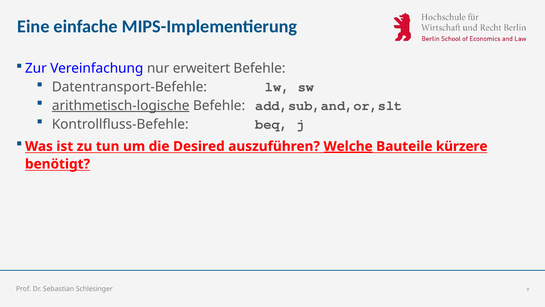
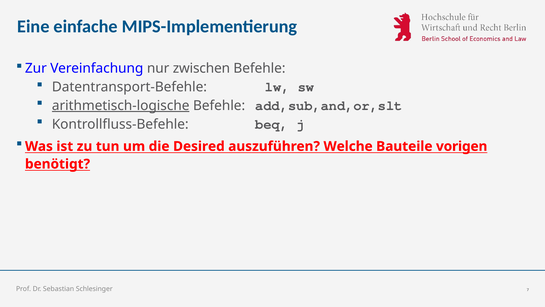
erweitert: erweitert -> zwischen
Welche underline: present -> none
kürzere: kürzere -> vorigen
